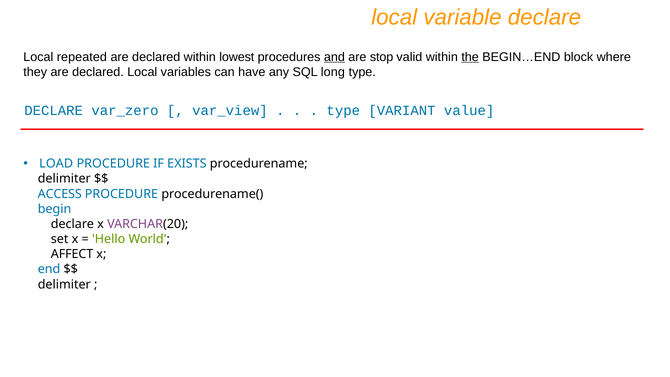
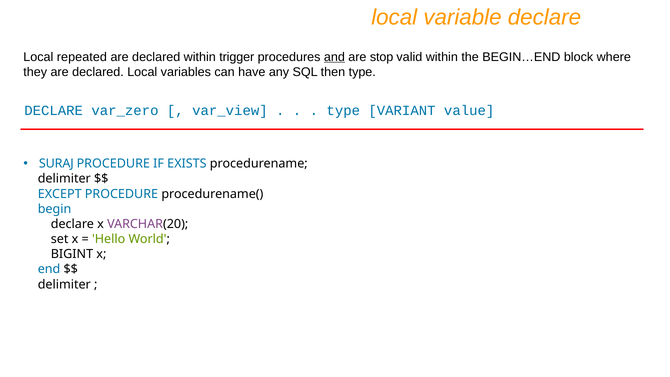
lowest: lowest -> trigger
the underline: present -> none
long: long -> then
LOAD: LOAD -> SURAJ
ACCESS: ACCESS -> EXCEPT
AFFECT: AFFECT -> BIGINT
